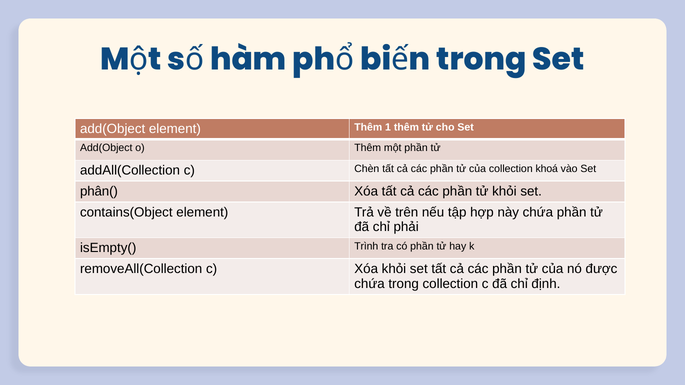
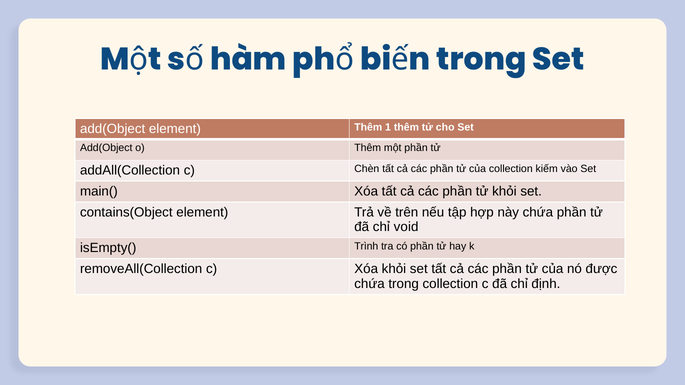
khoá: khoá -> kiếm
phân(: phân( -> main(
phải: phải -> void
